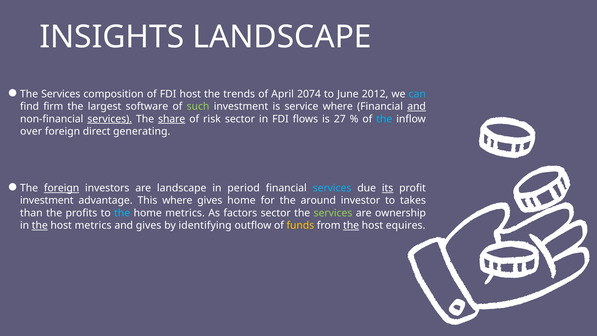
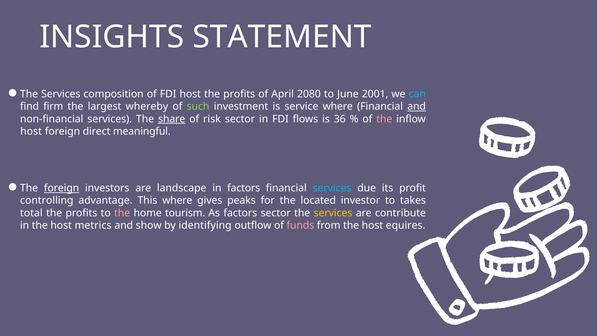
INSIGHTS LANDSCAPE: LANDSCAPE -> STATEMENT
trends at (239, 94): trends -> profits
2074: 2074 -> 2080
2012: 2012 -> 2001
software: software -> whereby
services at (110, 119) underline: present -> none
27: 27 -> 36
the at (384, 119) colour: light blue -> pink
over at (31, 131): over -> host
generating: generating -> meaningful
in period: period -> factors
its underline: present -> none
investment at (47, 200): investment -> controlling
gives home: home -> peaks
around: around -> located
than: than -> total
the at (122, 213) colour: light blue -> pink
home metrics: metrics -> tourism
services at (333, 213) colour: light green -> yellow
ownership: ownership -> contribute
the at (40, 225) underline: present -> none
and gives: gives -> show
funds colour: yellow -> pink
the at (351, 225) underline: present -> none
